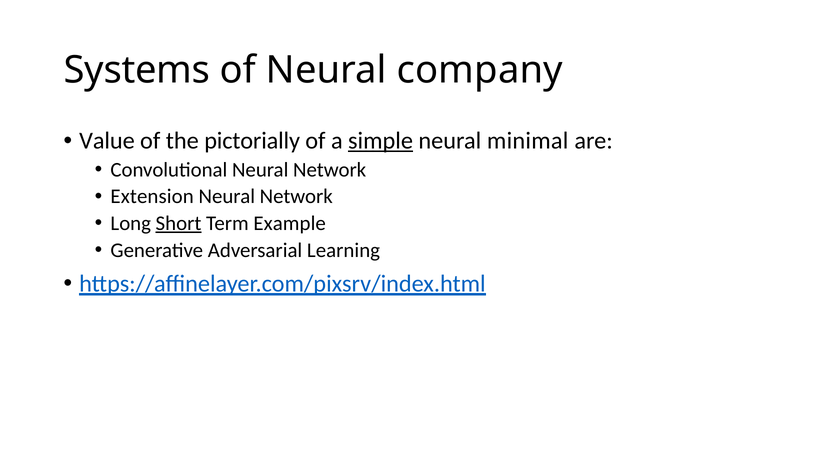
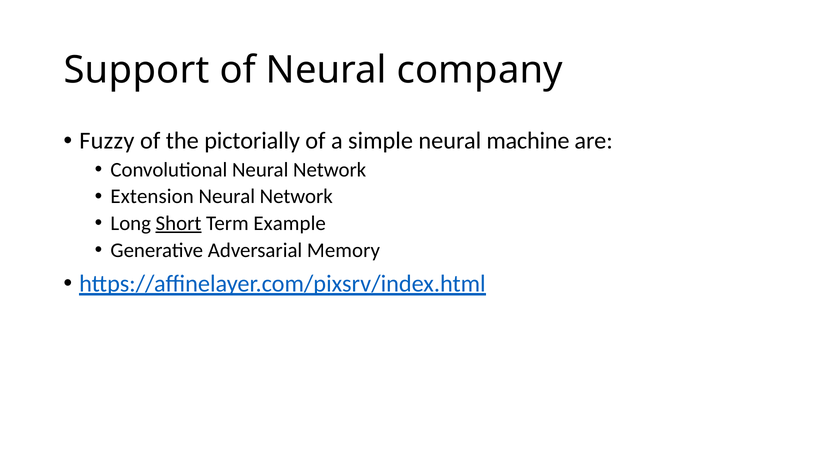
Systems: Systems -> Support
Value: Value -> Fuzzy
simple underline: present -> none
minimal: minimal -> machine
Learning: Learning -> Memory
